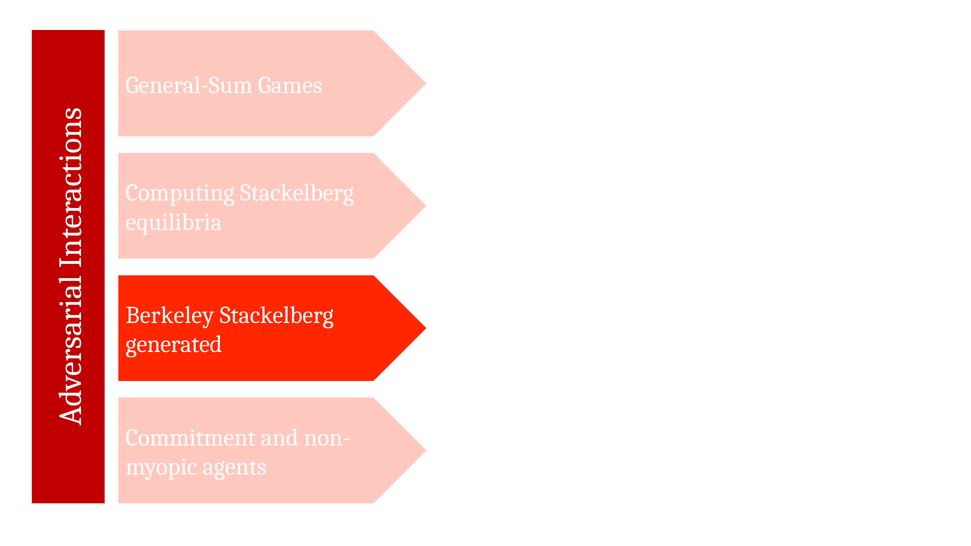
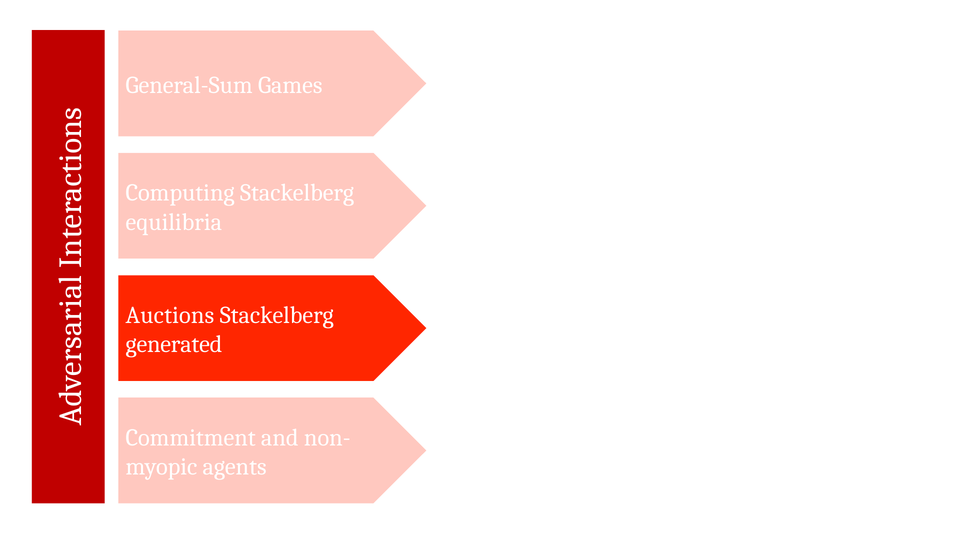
Berkeley: Berkeley -> Auctions
